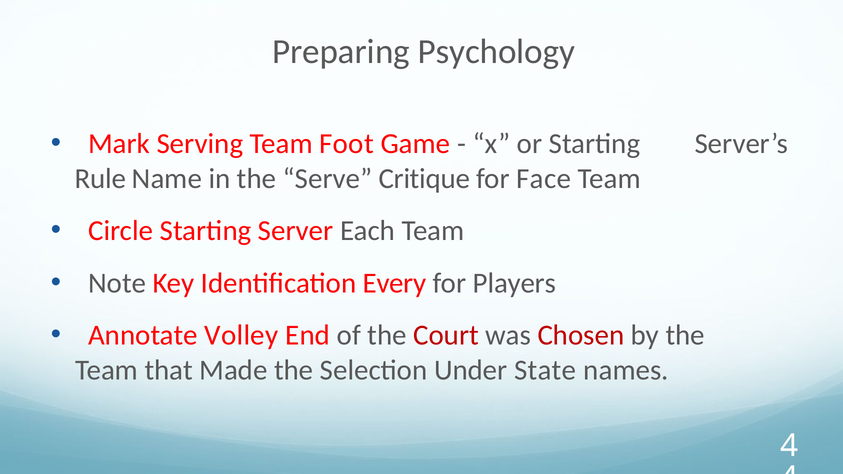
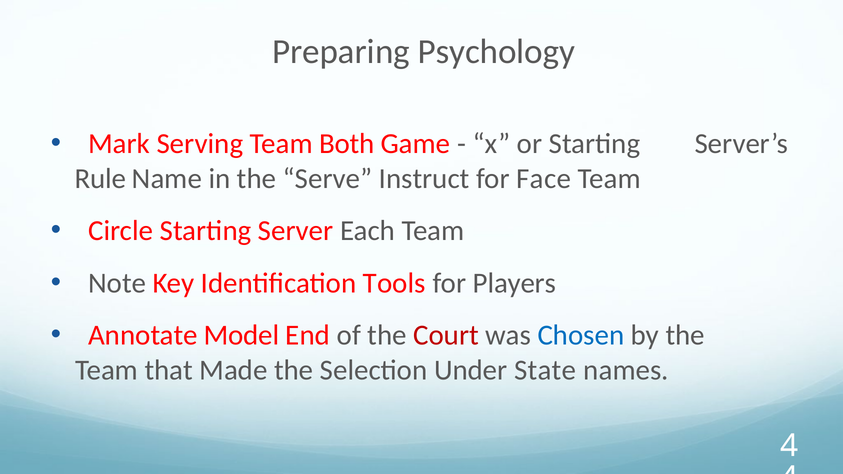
Foot: Foot -> Both
Critique: Critique -> Instruct
Every: Every -> Tools
Volley: Volley -> Model
Chosen colour: red -> blue
